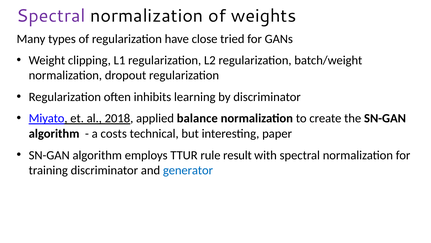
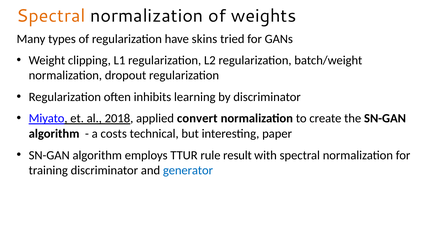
Spectral at (51, 16) colour: purple -> orange
close: close -> skins
balance: balance -> convert
